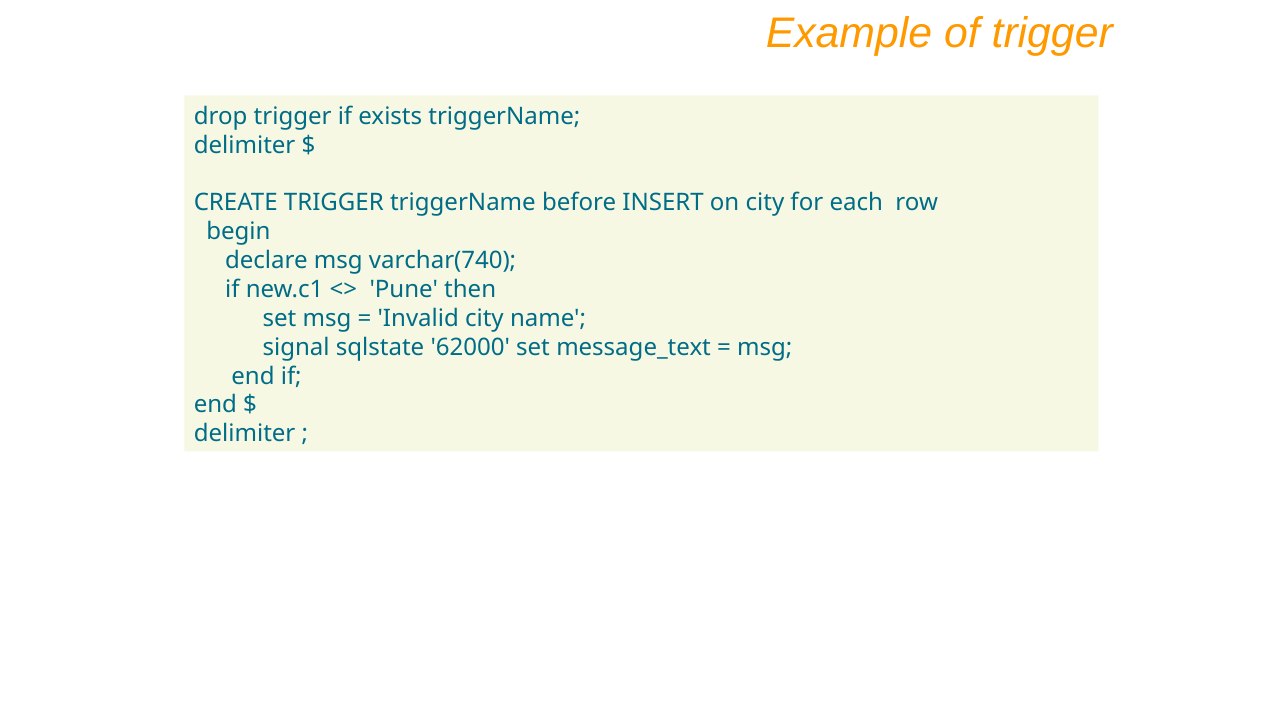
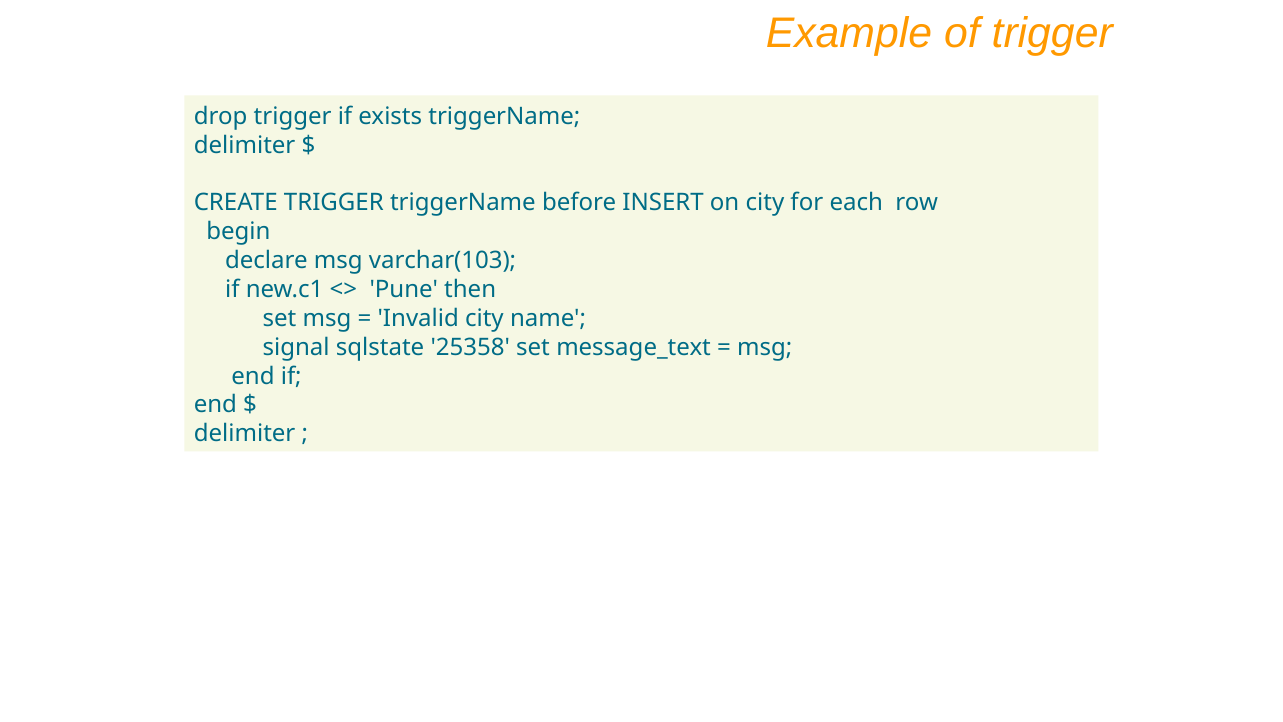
varchar(740: varchar(740 -> varchar(103
62000: 62000 -> 25358
